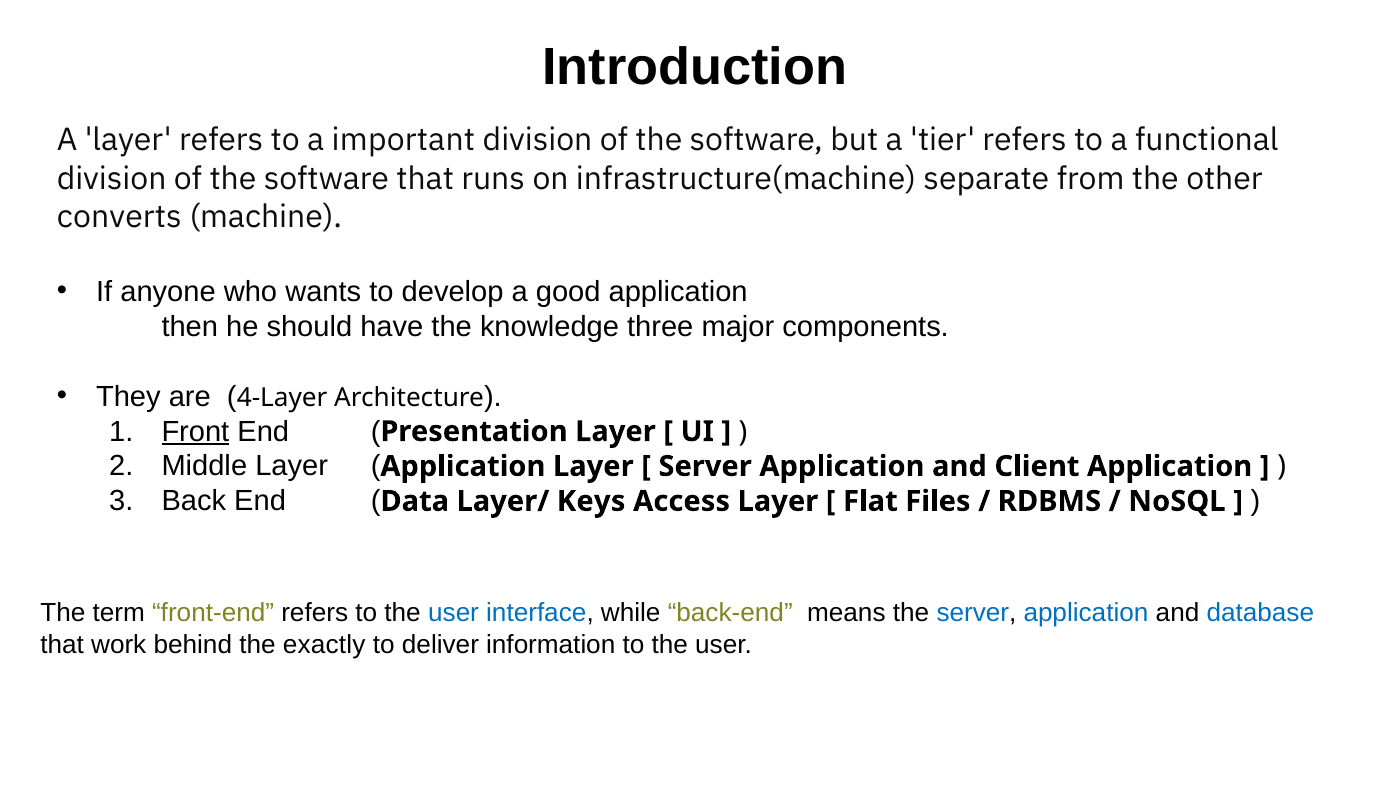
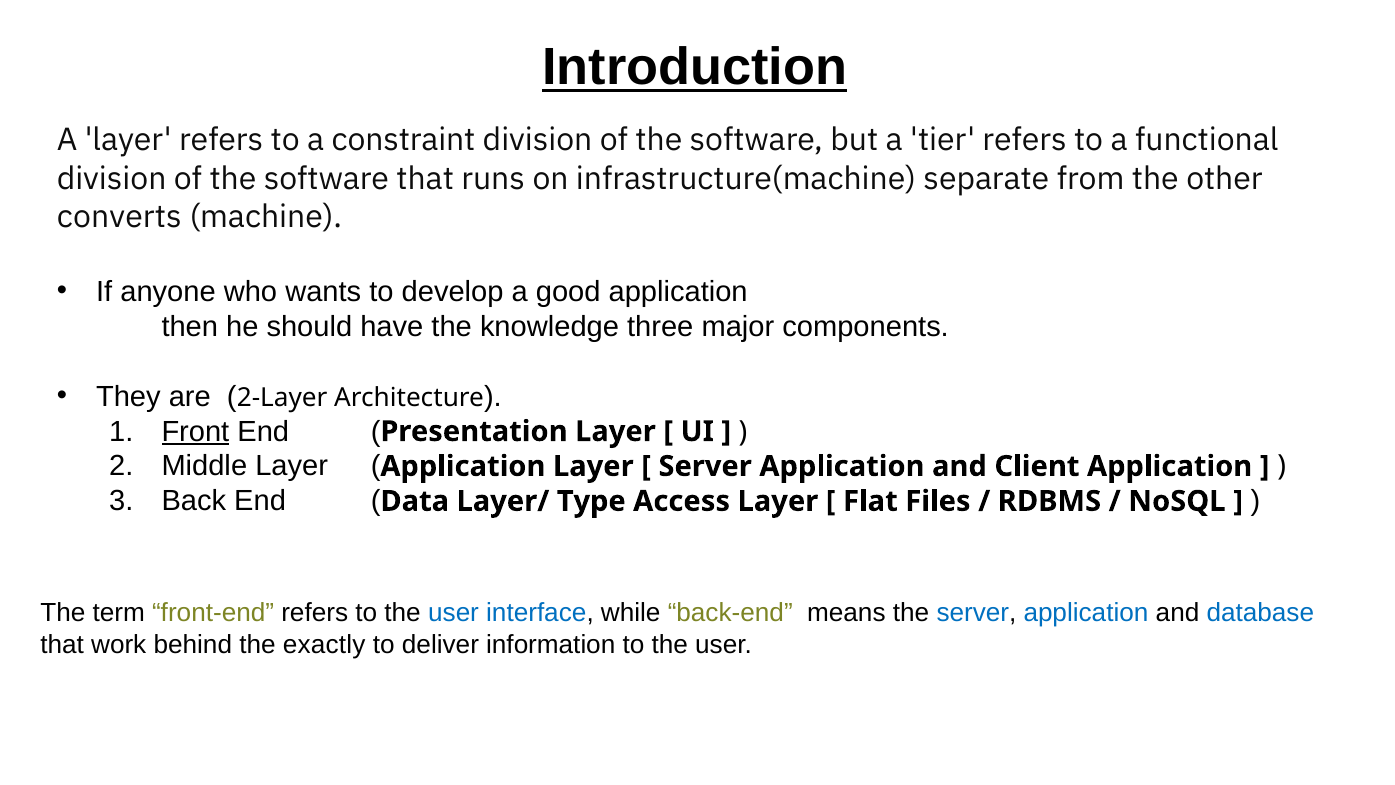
Introduction underline: none -> present
important: important -> constraint
4-Layer: 4-Layer -> 2-Layer
Keys: Keys -> Type
